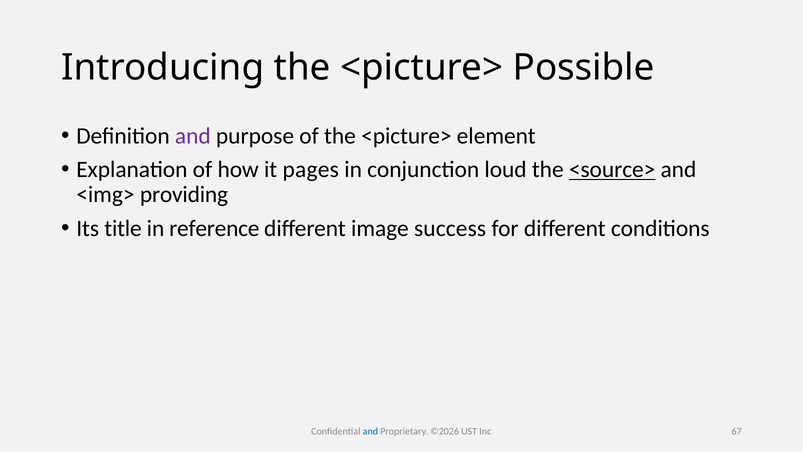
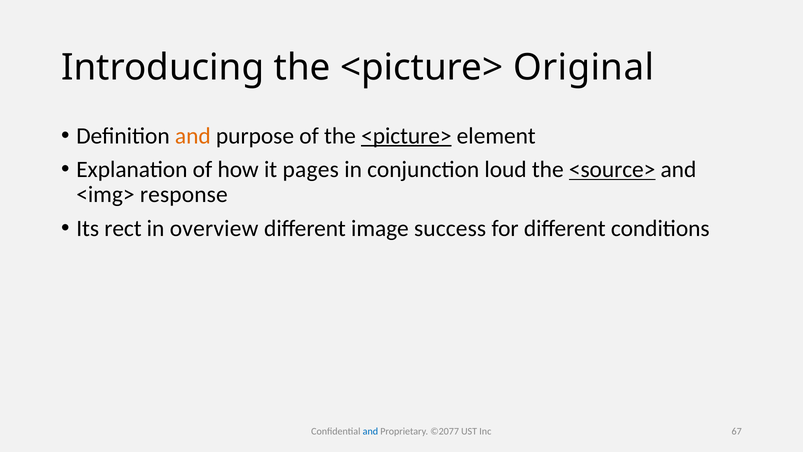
Possible: Possible -> Original
and at (193, 136) colour: purple -> orange
<picture> at (406, 136) underline: none -> present
providing: providing -> response
title: title -> rect
reference: reference -> overview
©2026: ©2026 -> ©2077
